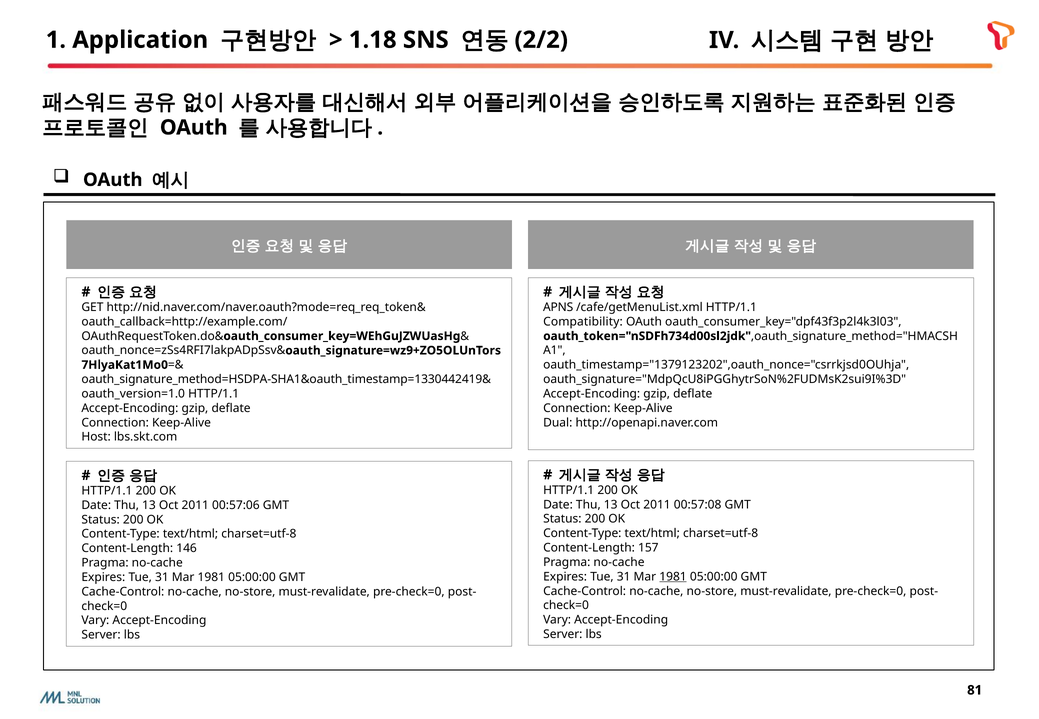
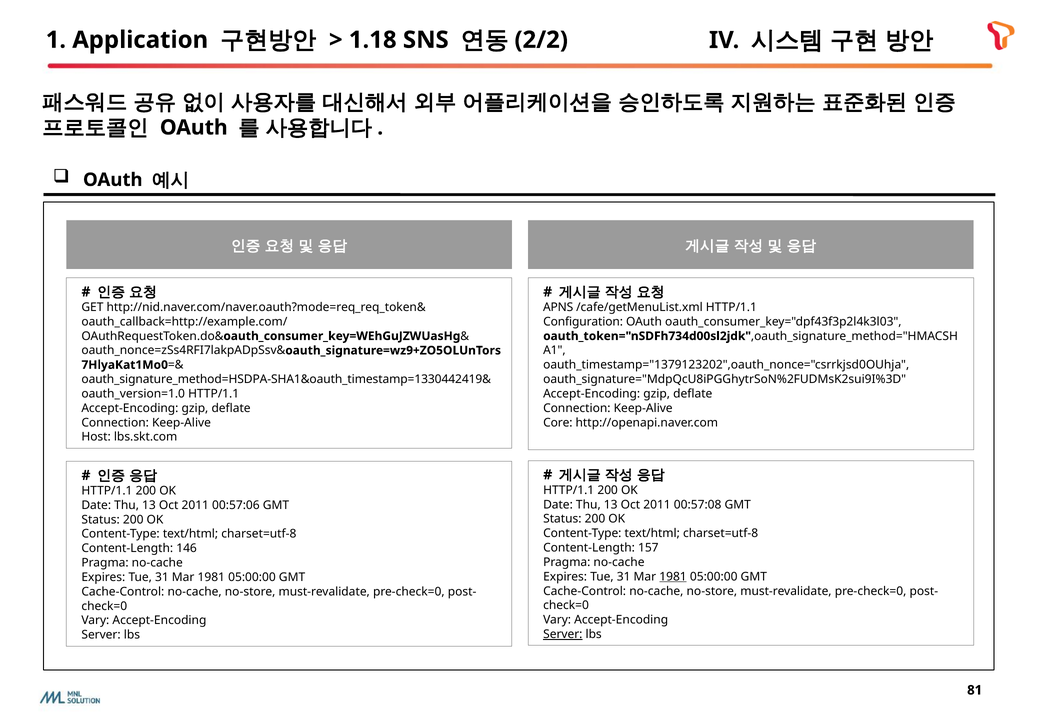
Compatibility: Compatibility -> Configuration
Dual: Dual -> Core
Server at (563, 635) underline: none -> present
